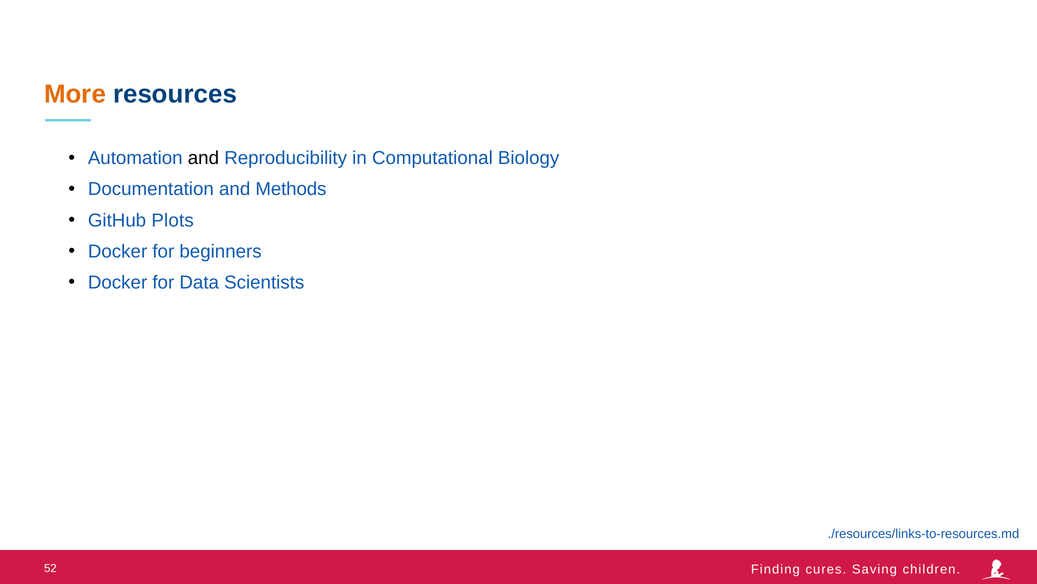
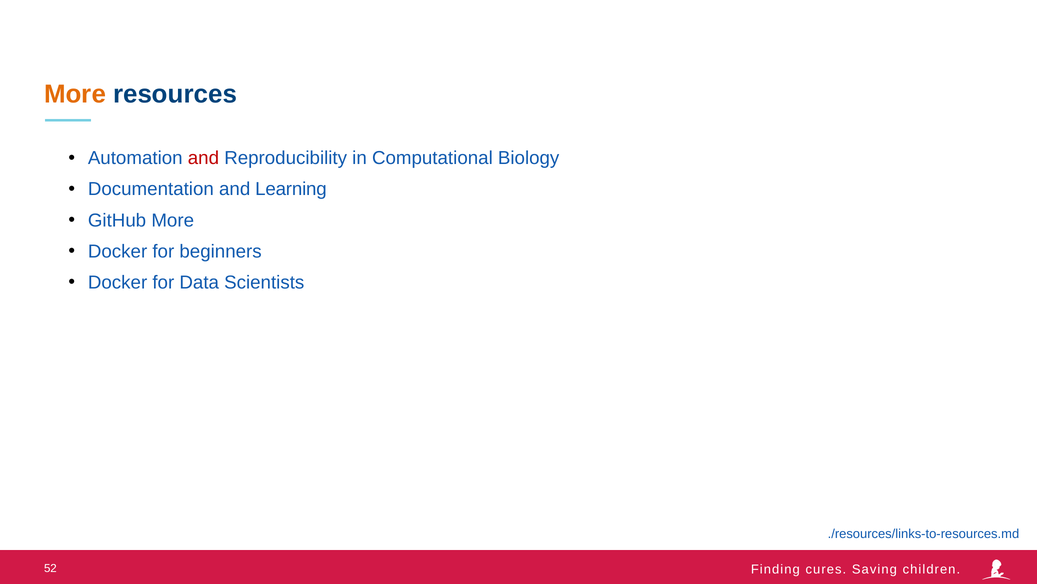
and at (203, 158) colour: black -> red
Methods: Methods -> Learning
GitHub Plots: Plots -> More
